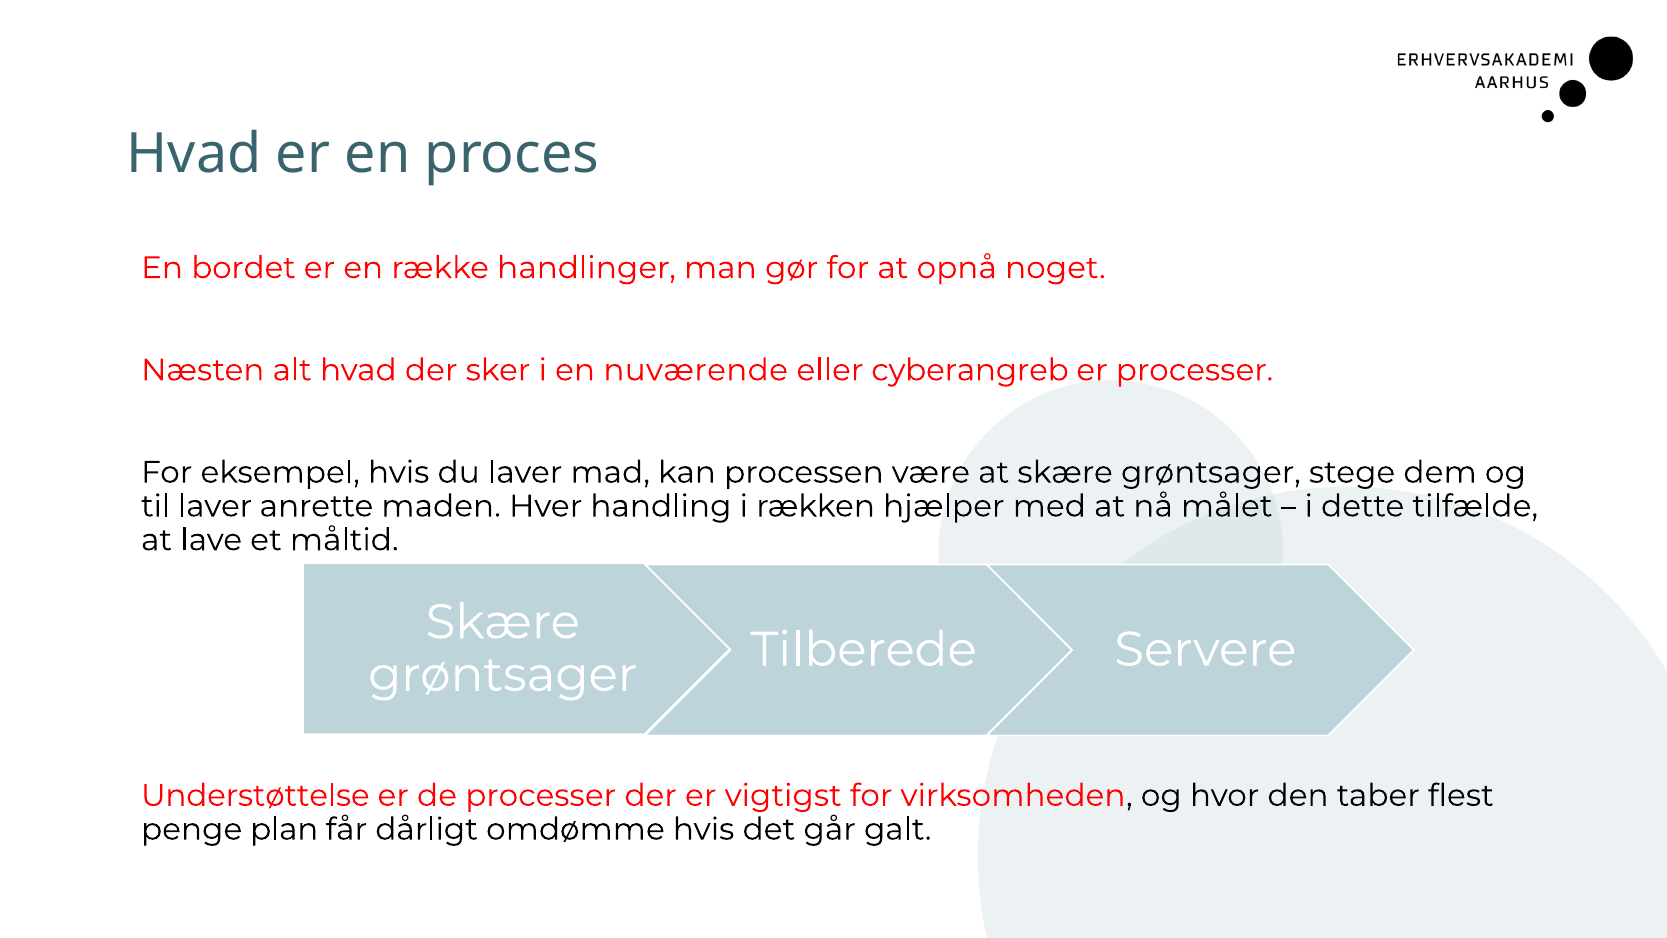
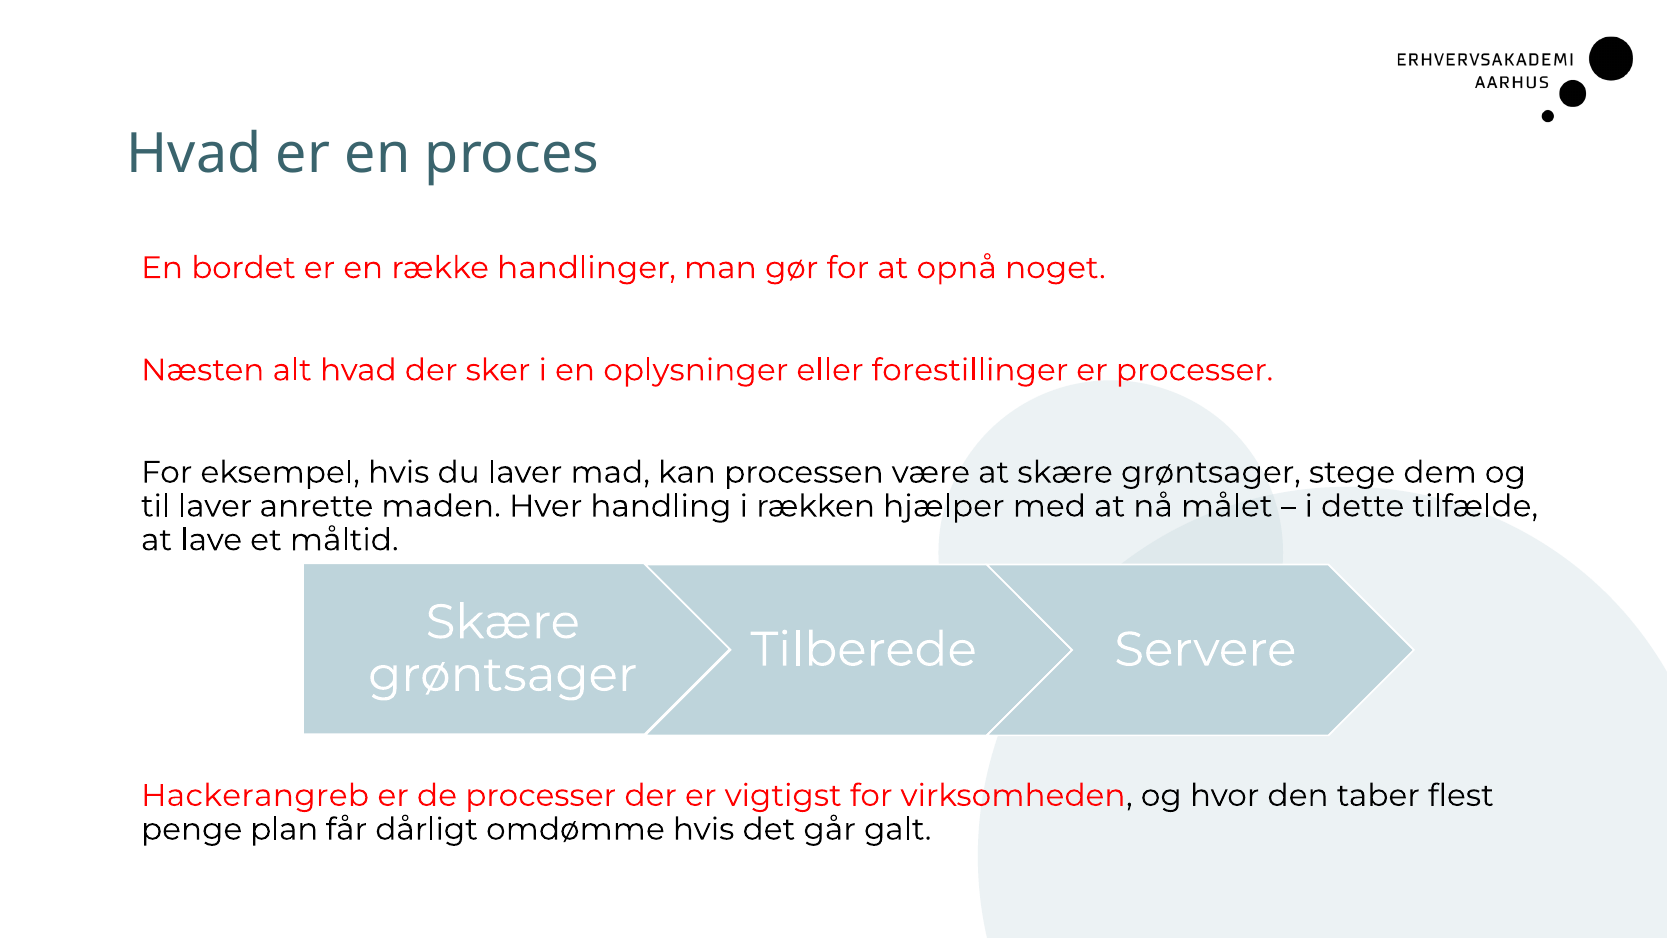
nuværende: nuværende -> oplysninger
cyberangreb: cyberangreb -> forestillinger
Understøttelse: Understøttelse -> Hackerangreb
